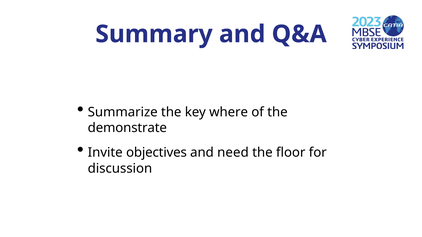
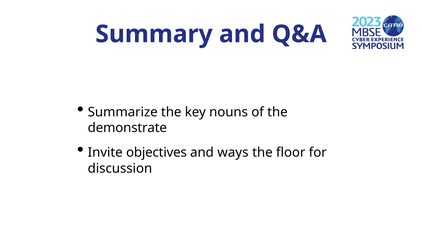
where: where -> nouns
need: need -> ways
